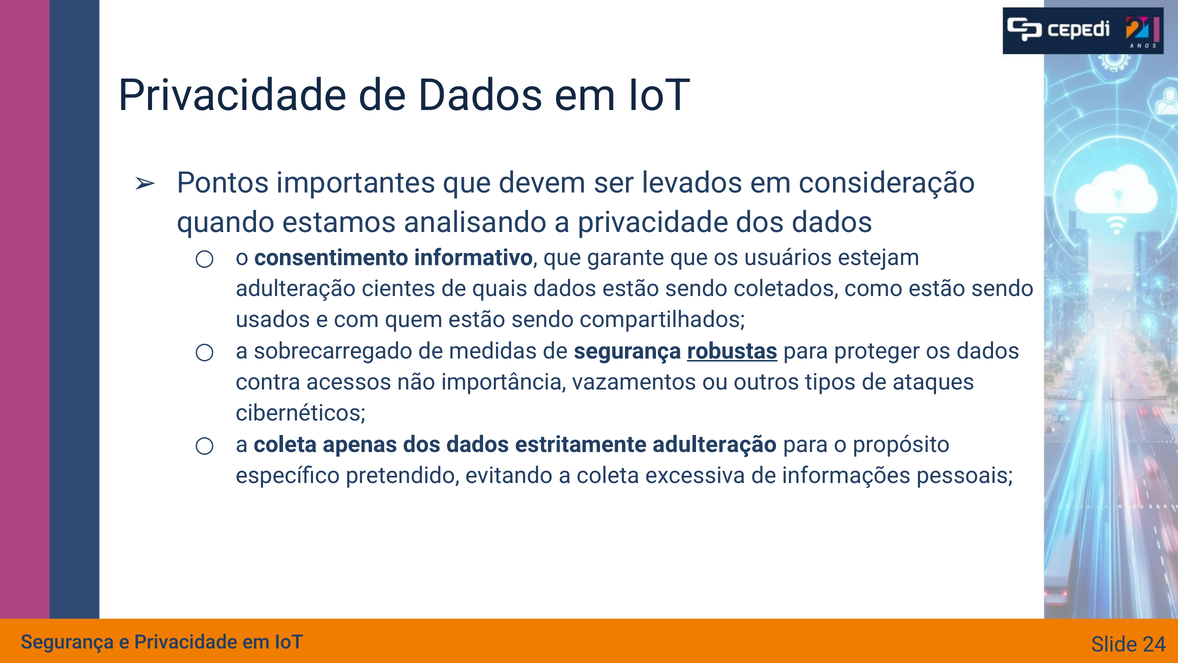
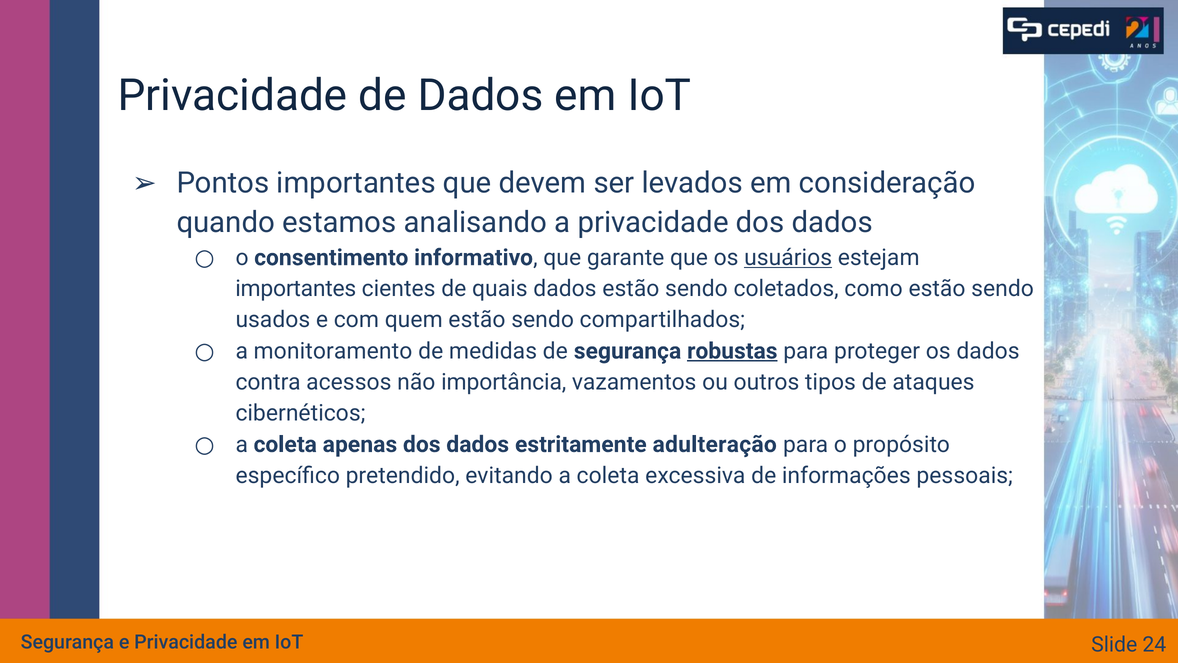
usuários underline: none -> present
adulteração at (296, 289): adulteração -> importantes
sobrecarregado: sobrecarregado -> monitoramento
